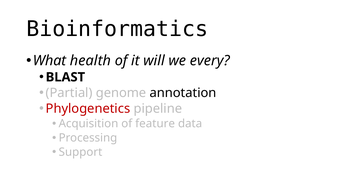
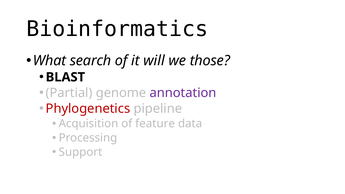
health: health -> search
every: every -> those
annotation colour: black -> purple
